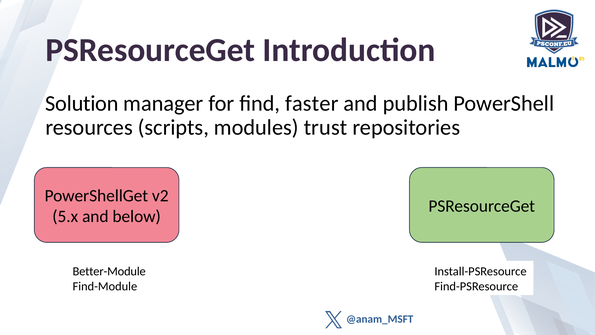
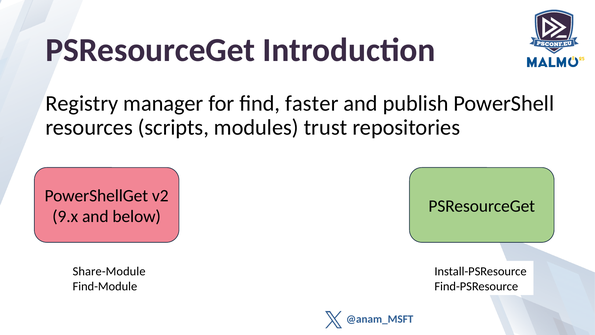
Solution: Solution -> Registry
5.x: 5.x -> 9.x
Better-Module: Better-Module -> Share-Module
